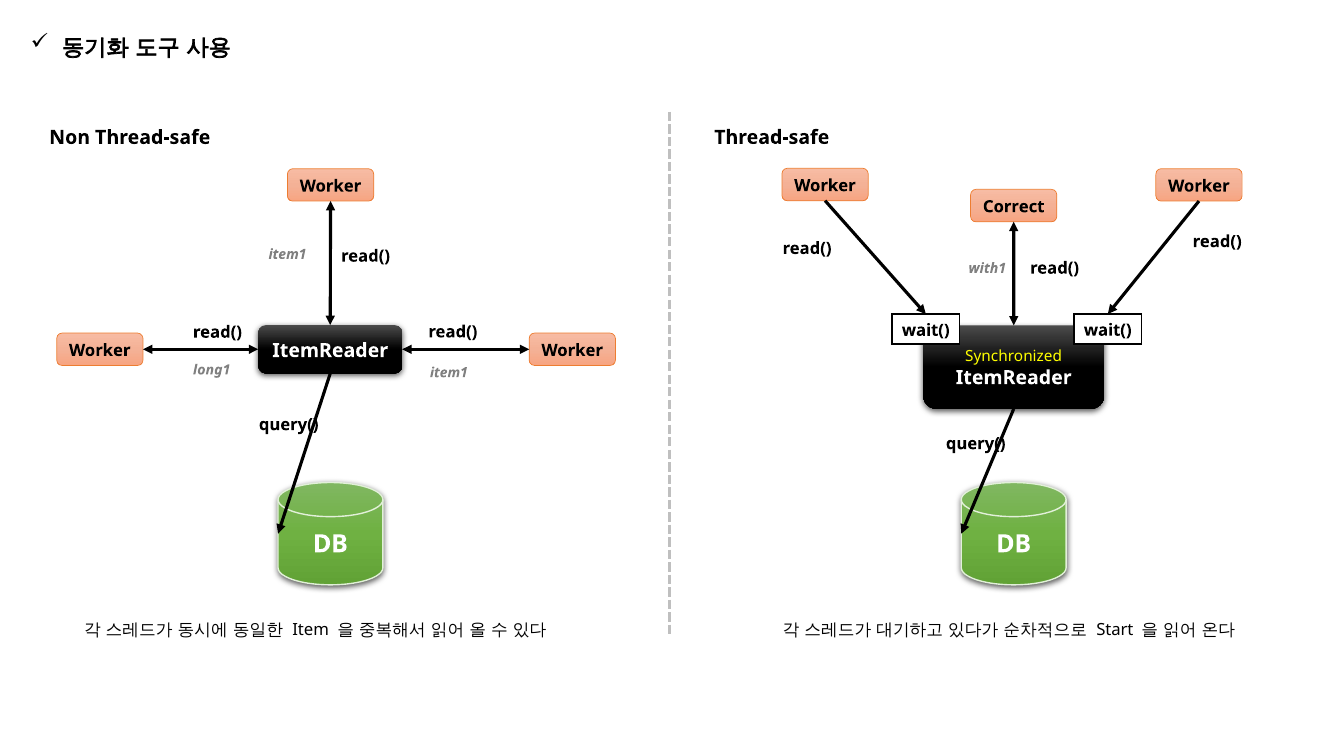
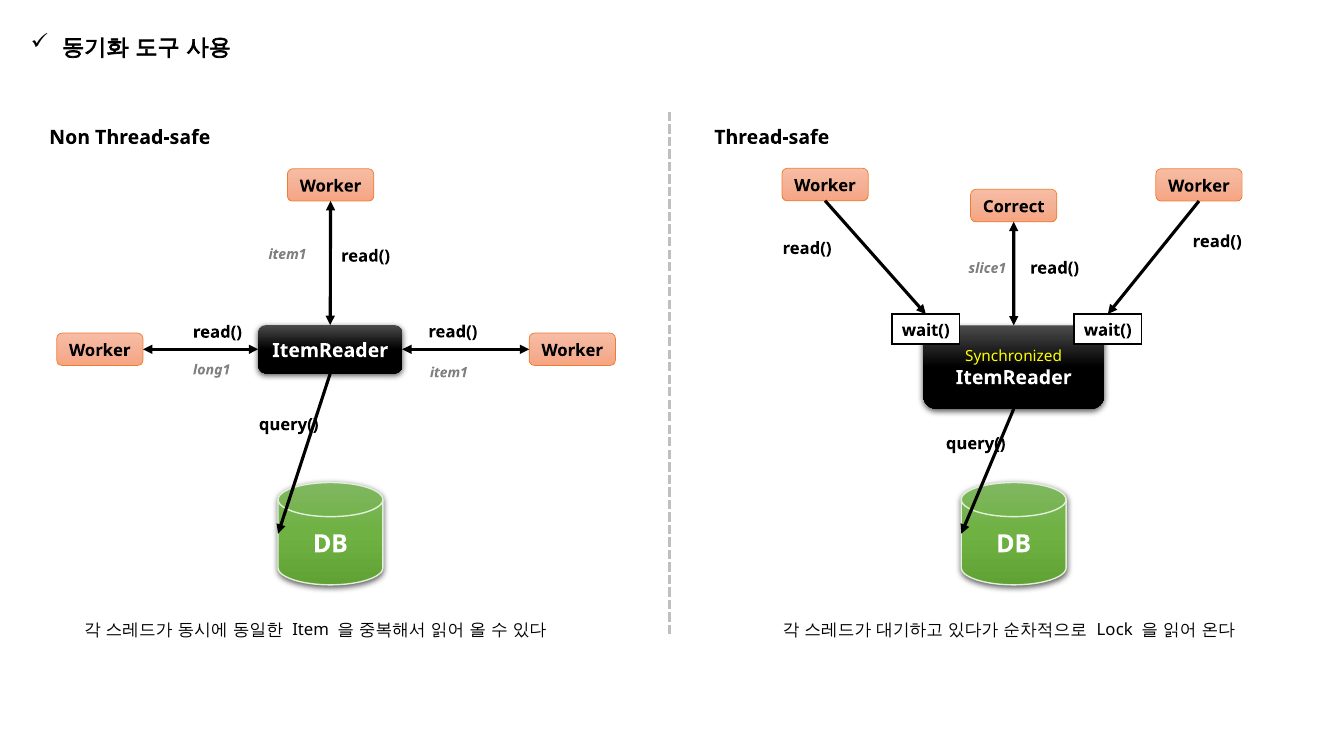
with1: with1 -> slice1
Start: Start -> Lock
